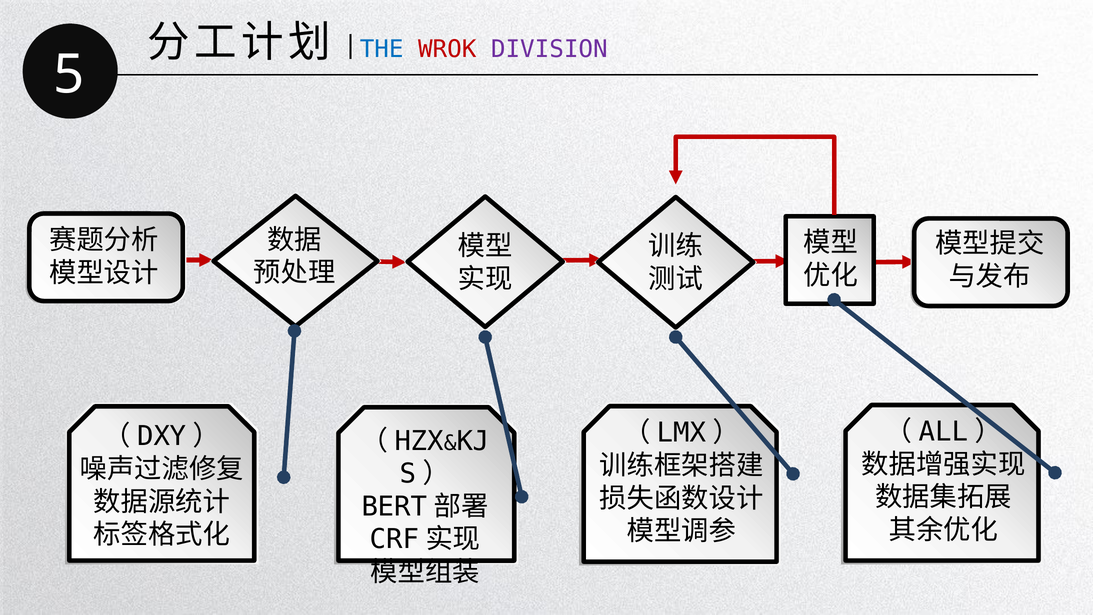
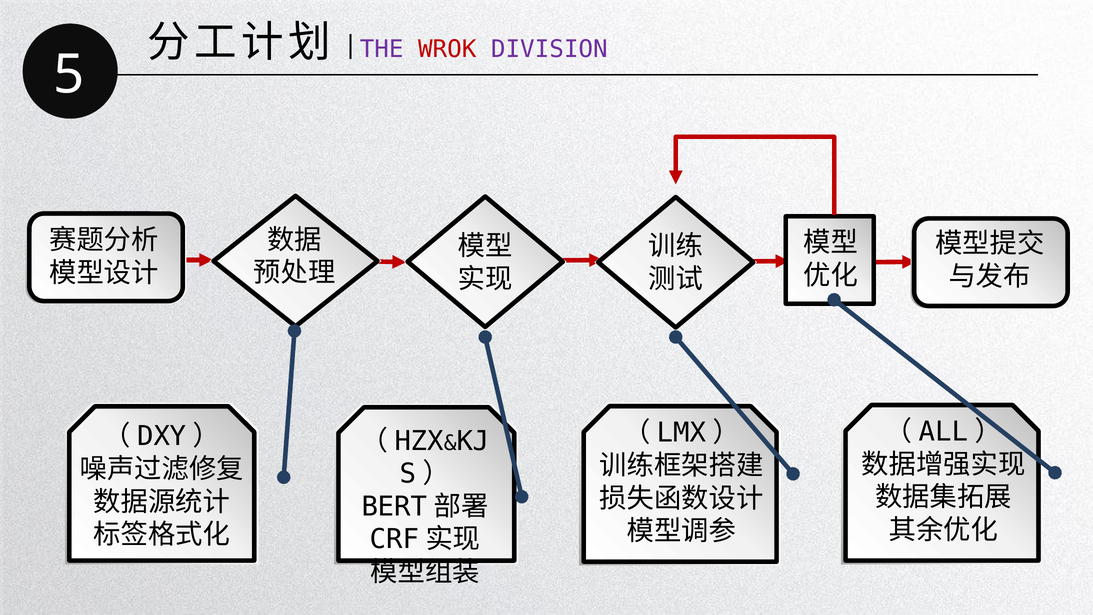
THE colour: blue -> purple
